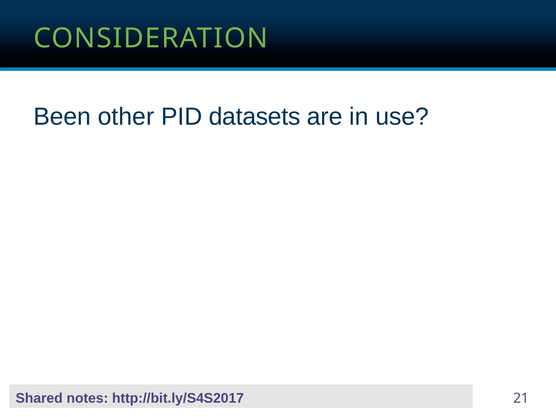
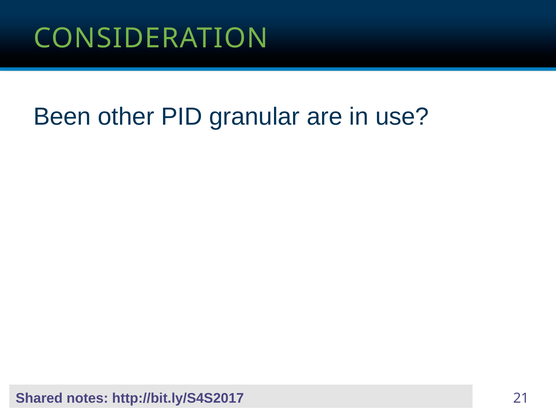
datasets: datasets -> granular
